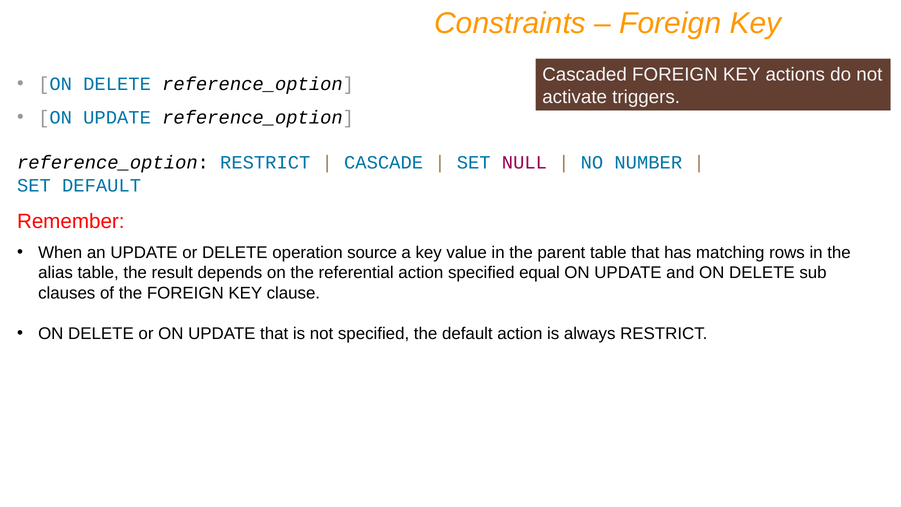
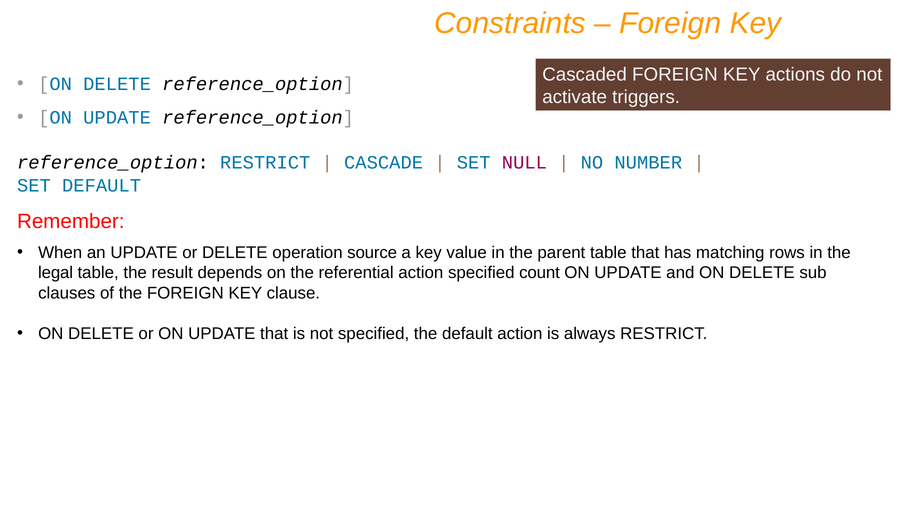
alias: alias -> legal
equal: equal -> count
